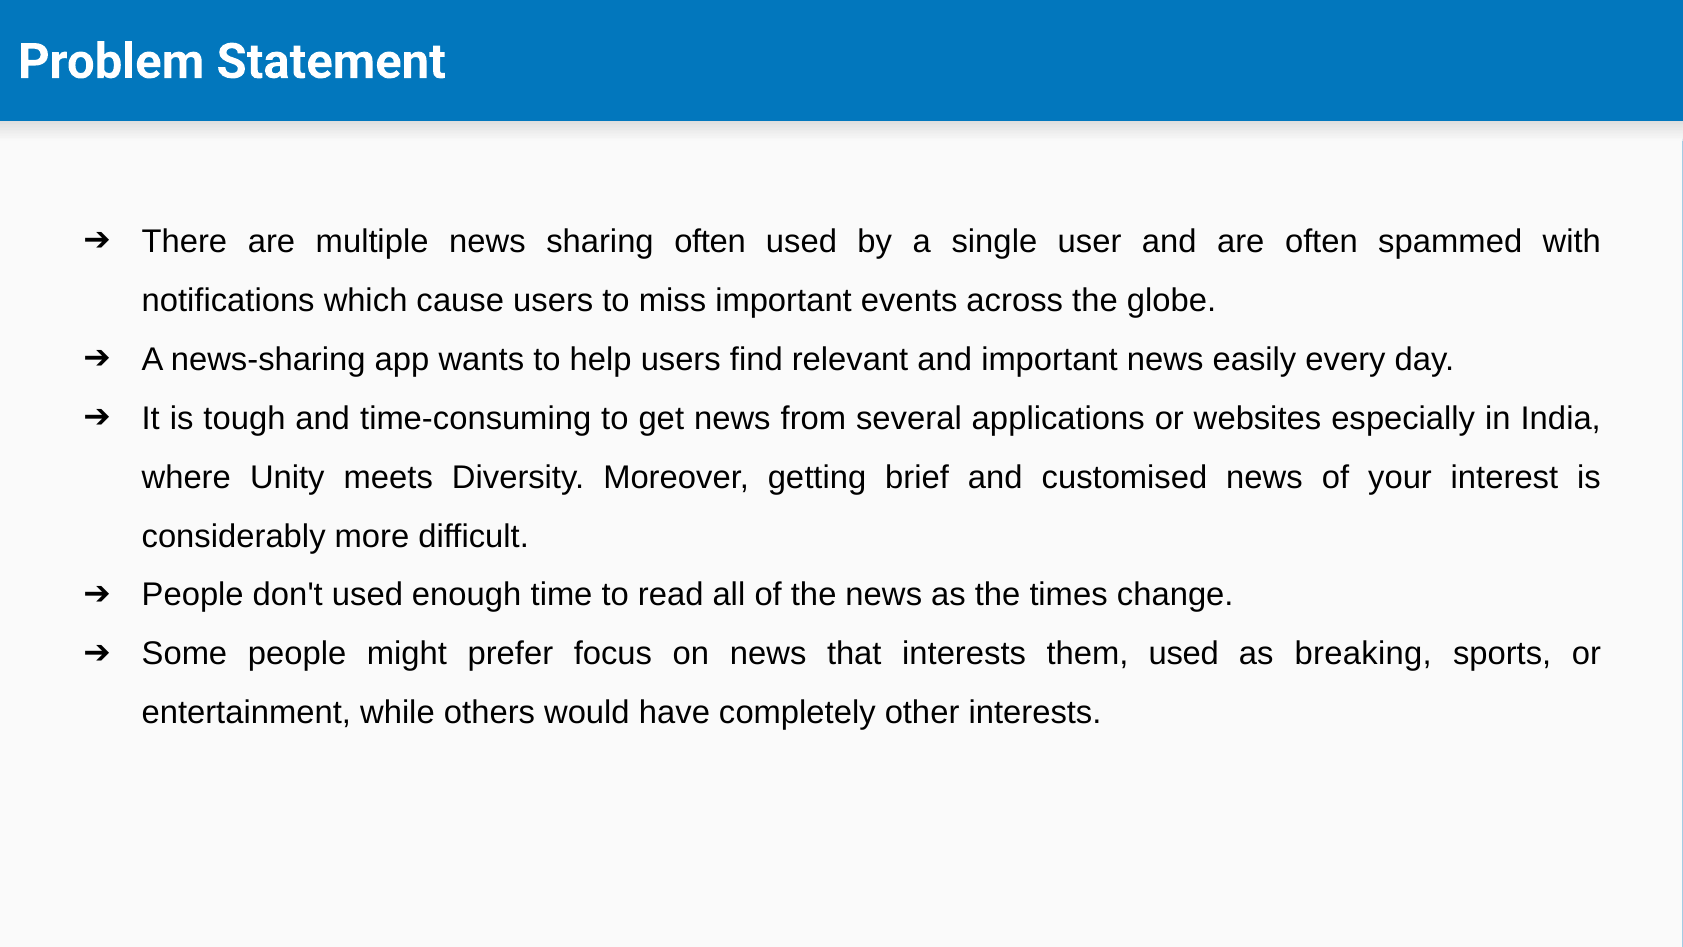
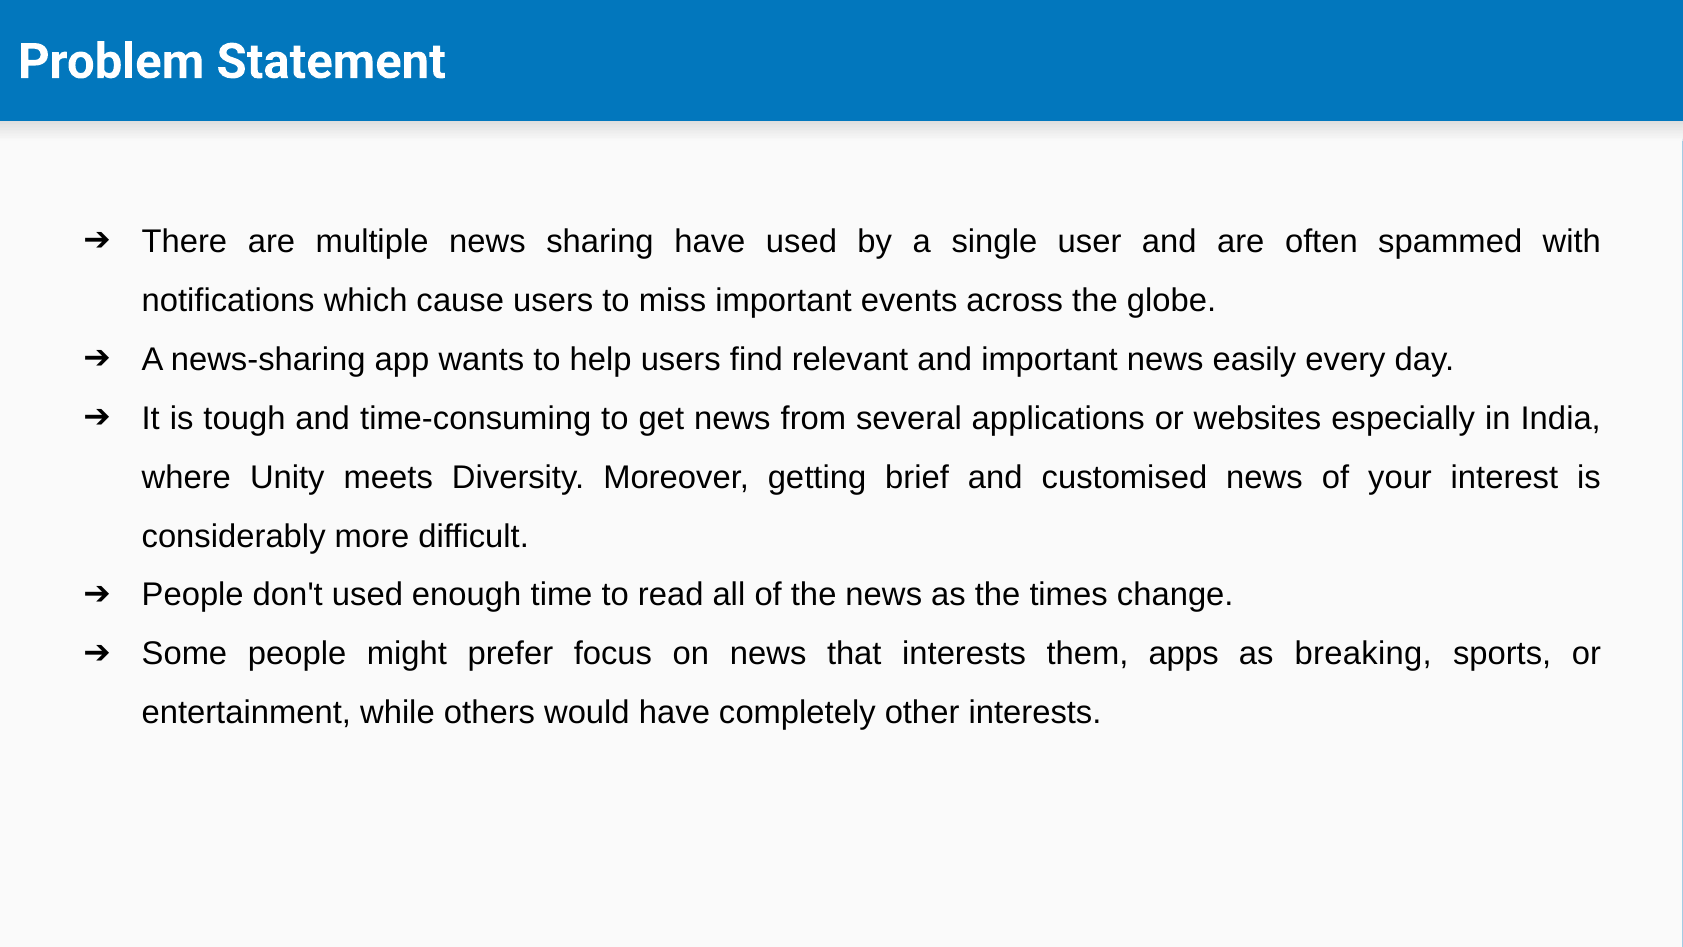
sharing often: often -> have
them used: used -> apps
